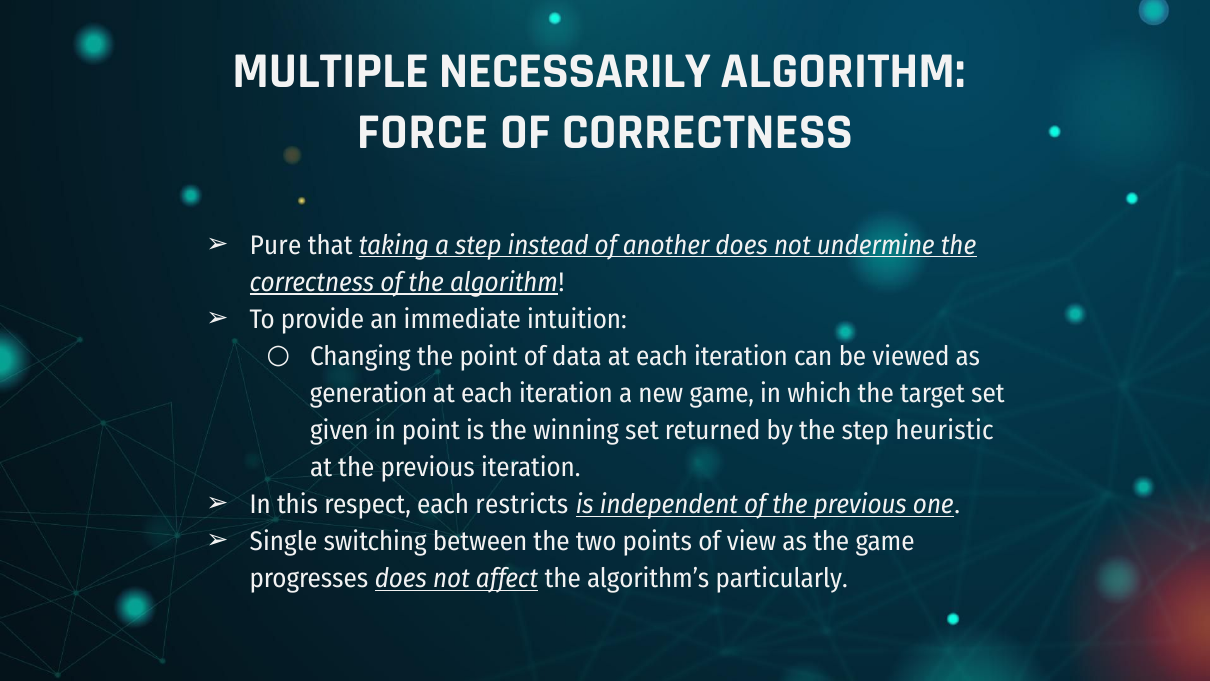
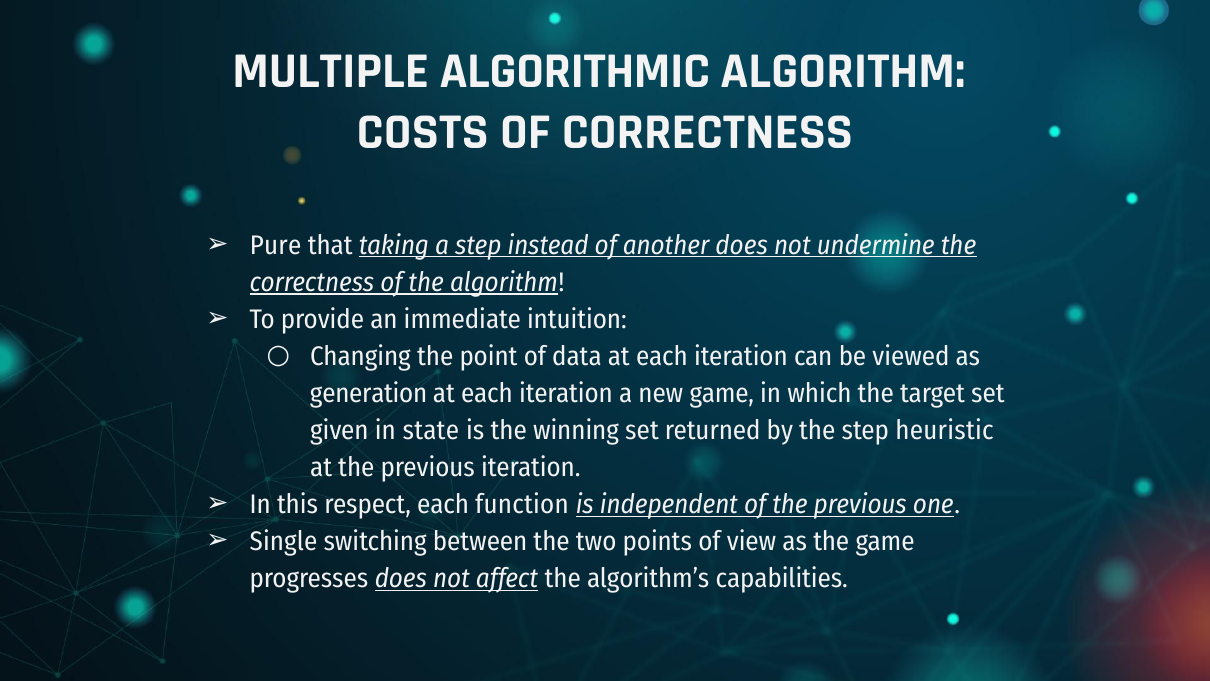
NECESSARILY: NECESSARILY -> ALGORITHMIC
FORCE: FORCE -> COSTS
in point: point -> state
restricts: restricts -> function
particularly: particularly -> capabilities
